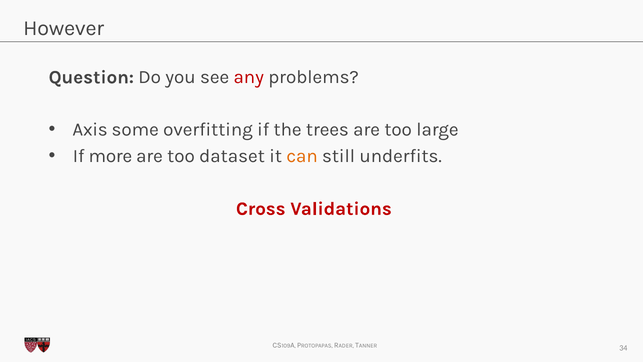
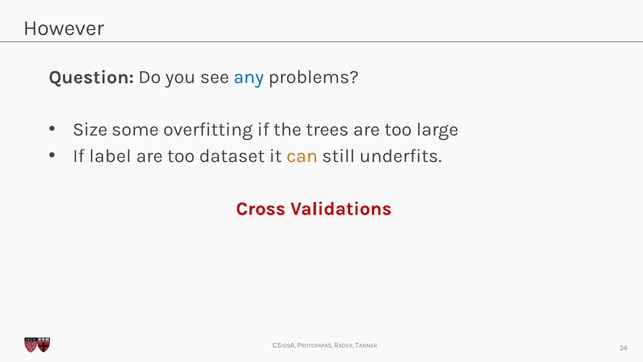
any colour: red -> blue
Axis: Axis -> Size
more: more -> label
